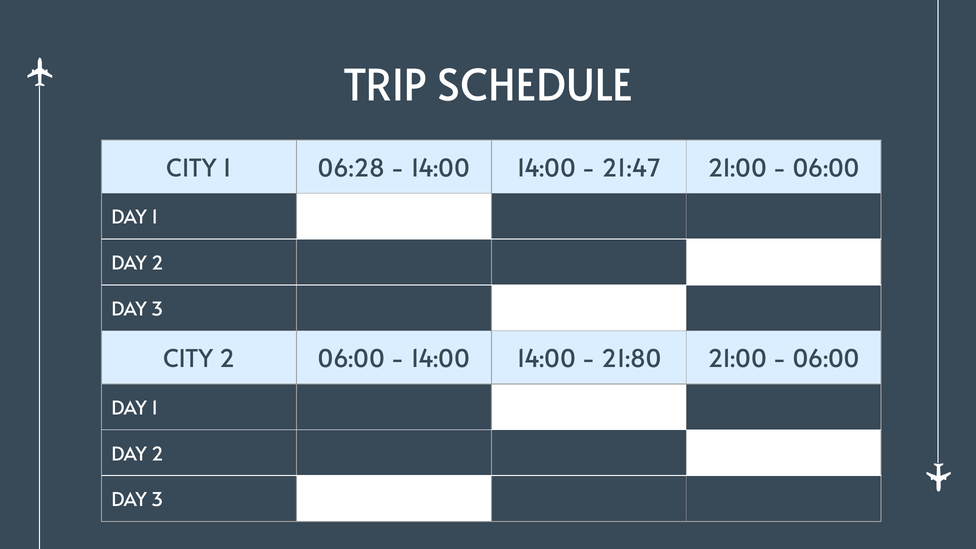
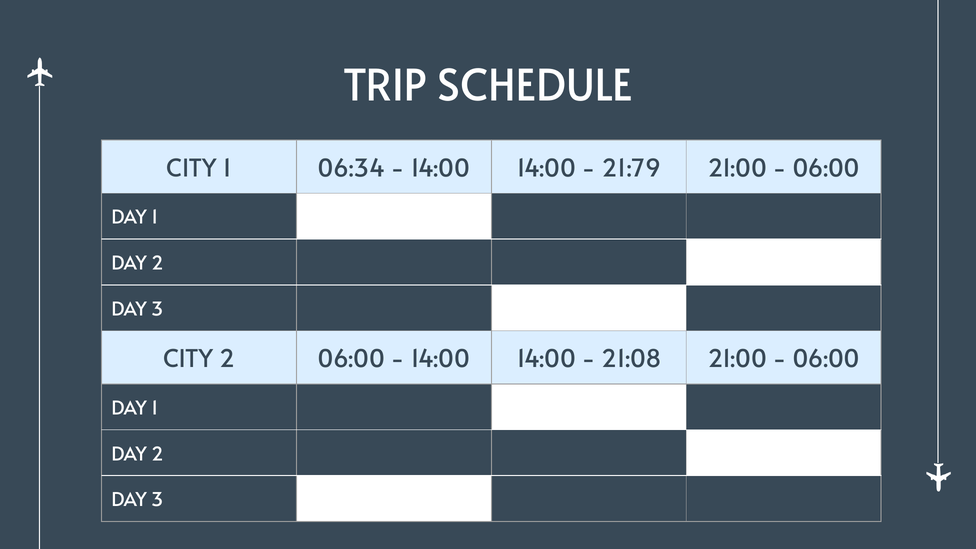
06:28: 06:28 -> 06:34
21:47: 21:47 -> 21:79
21:80: 21:80 -> 21:08
